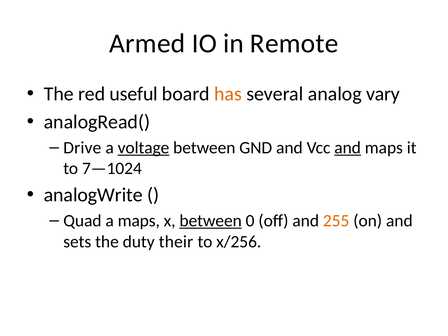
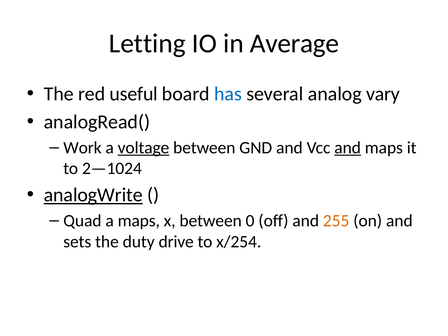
Armed: Armed -> Letting
Remote: Remote -> Average
has colour: orange -> blue
Drive: Drive -> Work
7—1024: 7—1024 -> 2—1024
analogWrite underline: none -> present
between at (211, 221) underline: present -> none
their: their -> drive
x/256: x/256 -> x/254
